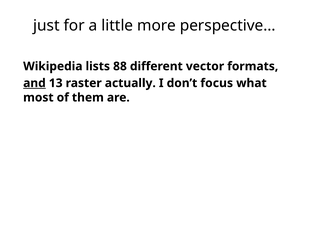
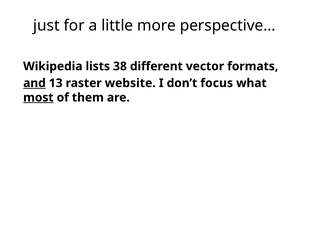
88: 88 -> 38
actually: actually -> website
most underline: none -> present
